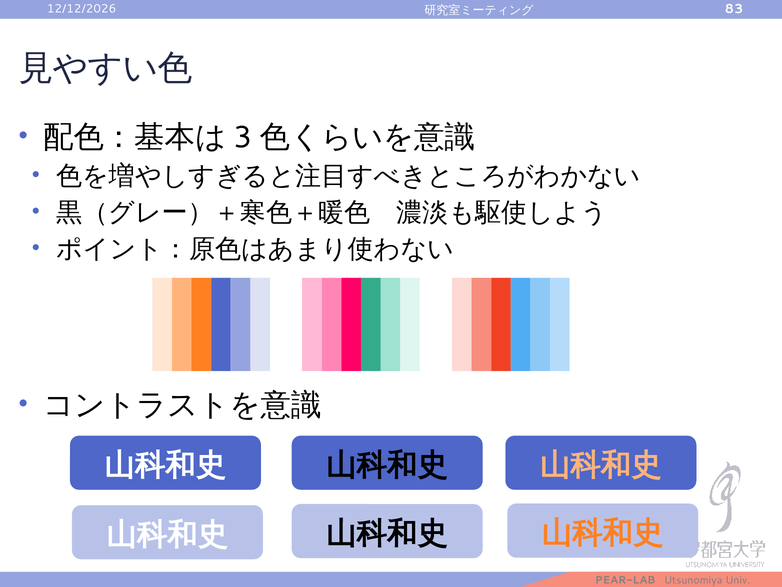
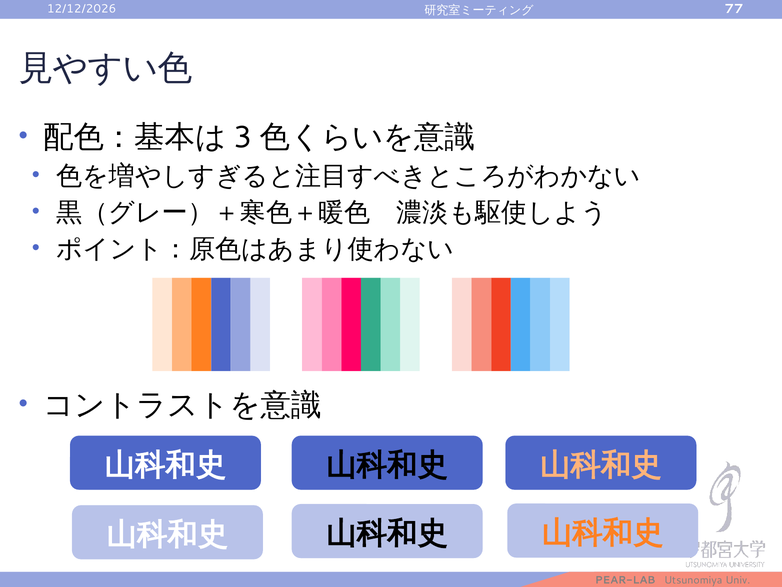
83: 83 -> 77
